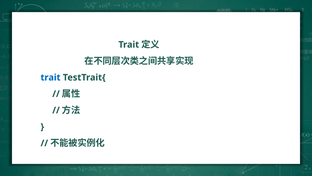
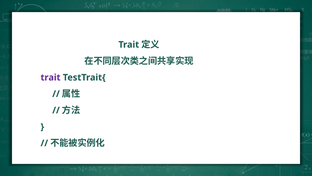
trait at (51, 77) colour: blue -> purple
